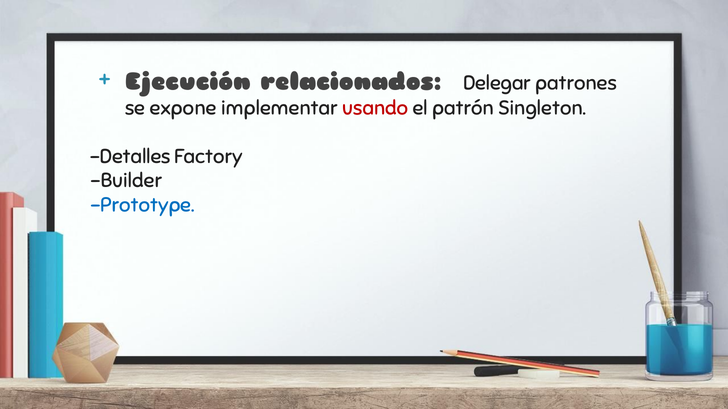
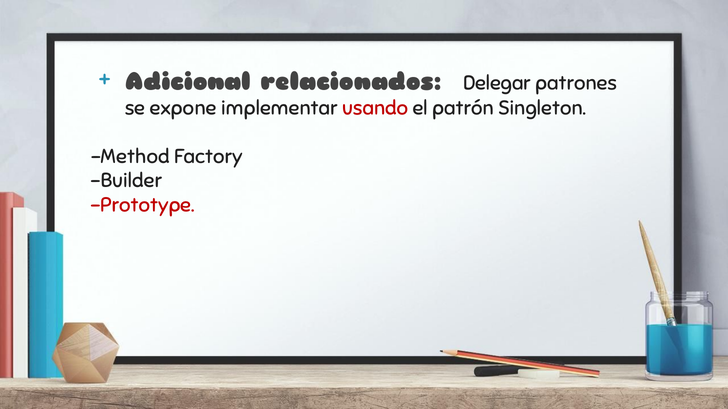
Ejecución: Ejecución -> Adicional
Detalles: Detalles -> Method
Prototype colour: blue -> red
